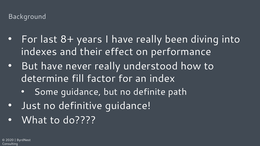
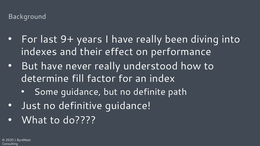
8+: 8+ -> 9+
